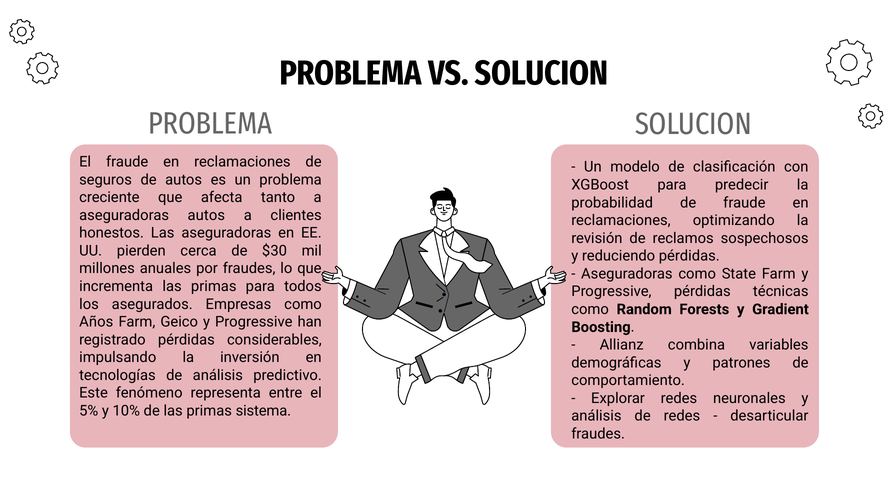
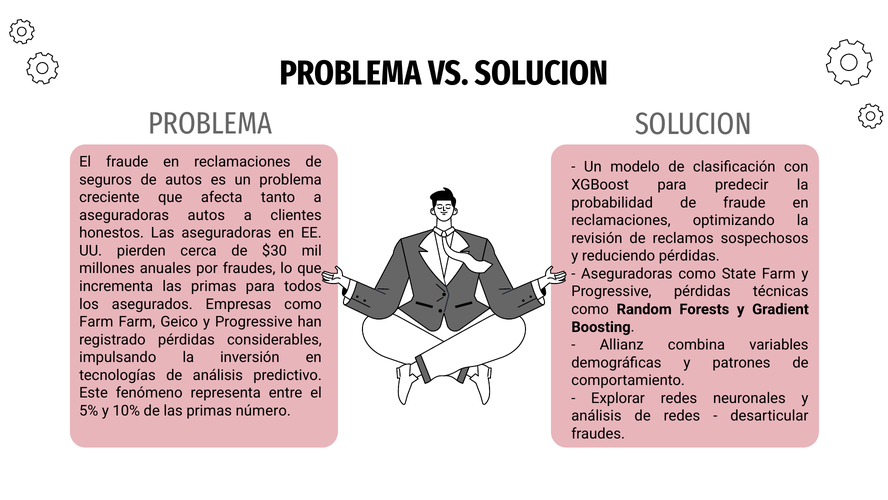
Años at (96, 322): Años -> Farm
sistema: sistema -> número
